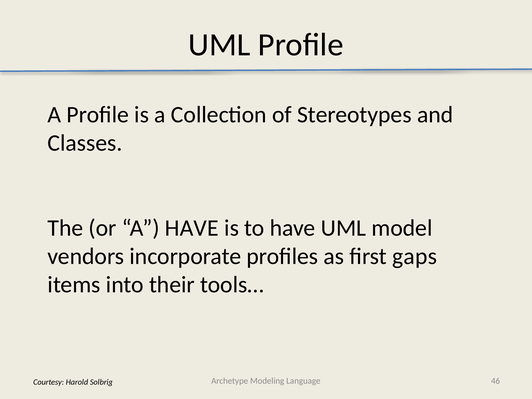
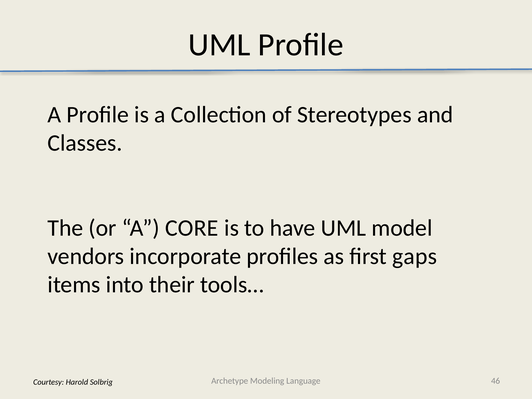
A HAVE: HAVE -> CORE
